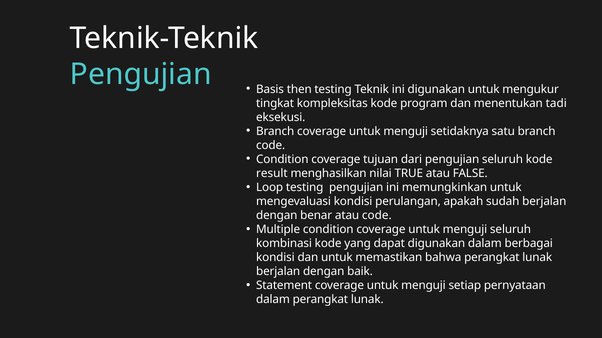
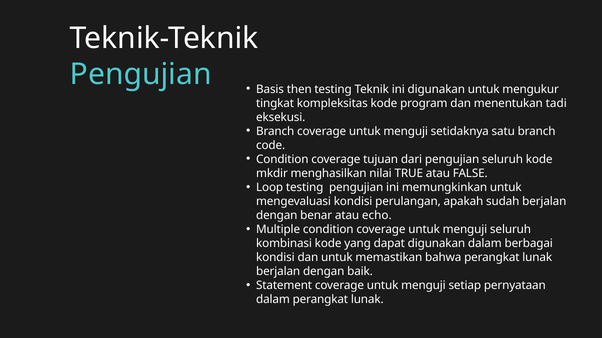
result: result -> mkdir
atau code: code -> echo
